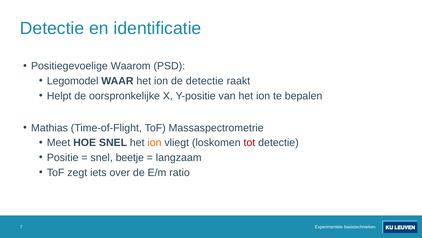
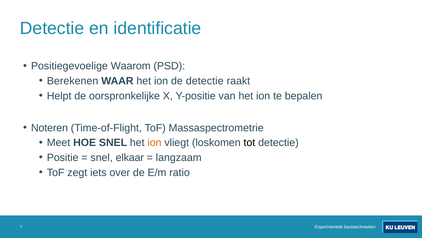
Legomodel: Legomodel -> Berekenen
Mathias: Mathias -> Noteren
tot colour: red -> black
beetje: beetje -> elkaar
